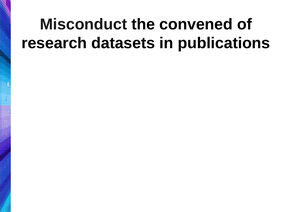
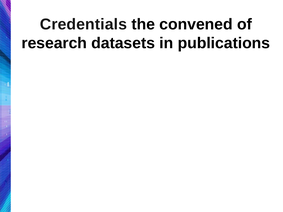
Misconduct: Misconduct -> Credentials
